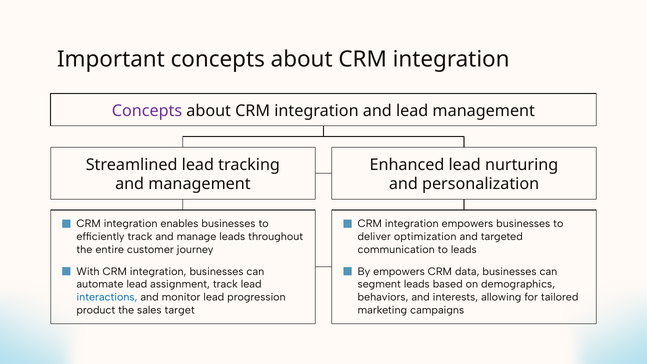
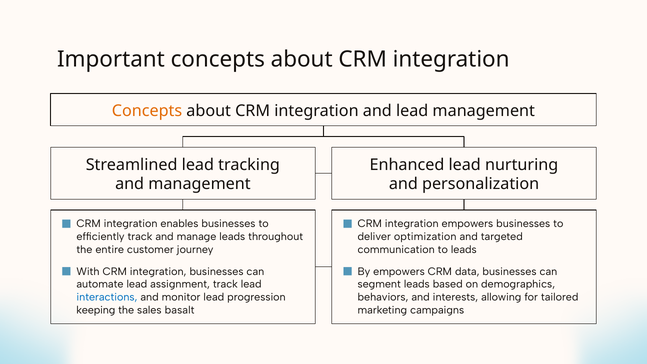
Concepts at (147, 111) colour: purple -> orange
product: product -> keeping
target: target -> basalt
